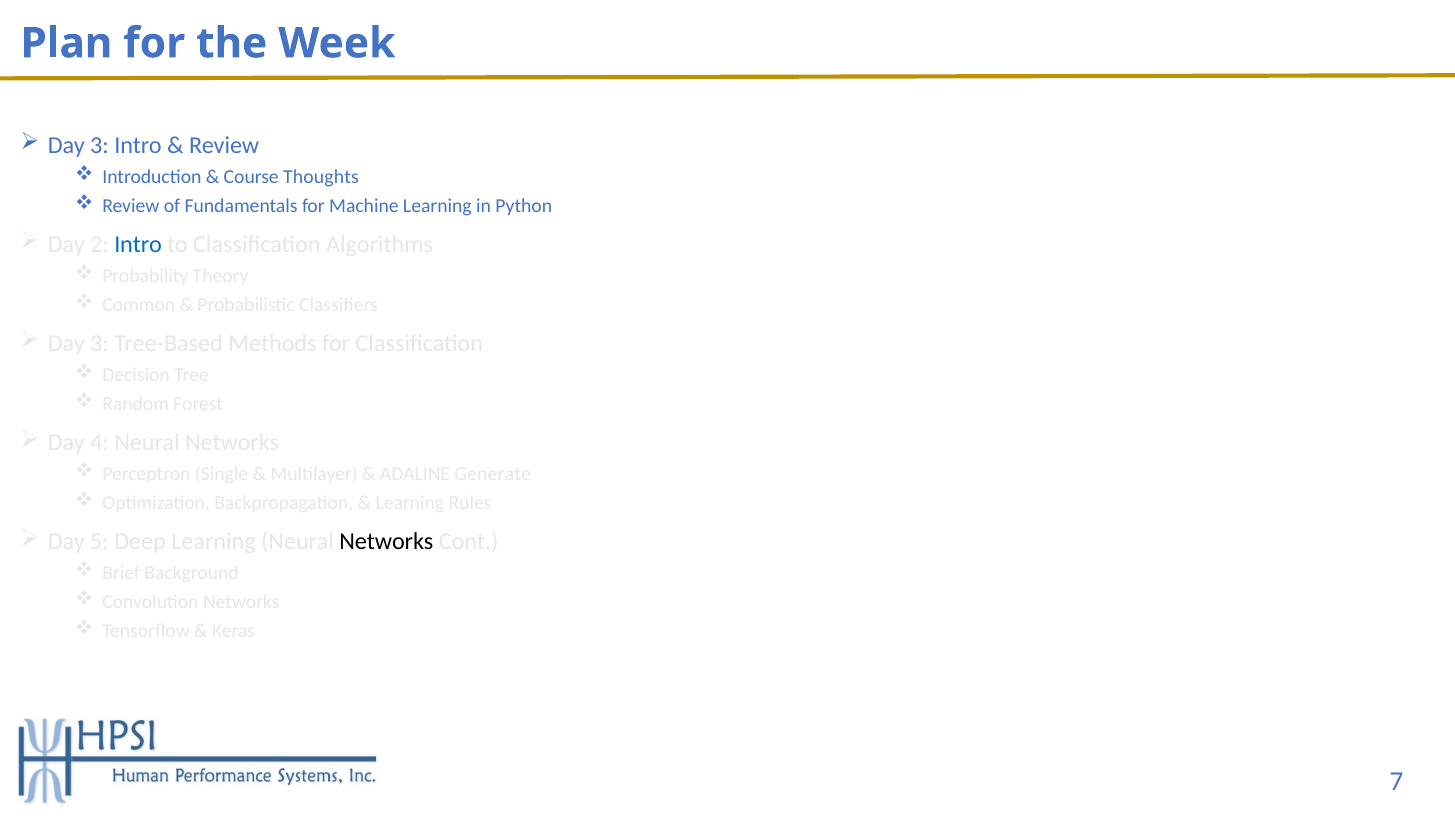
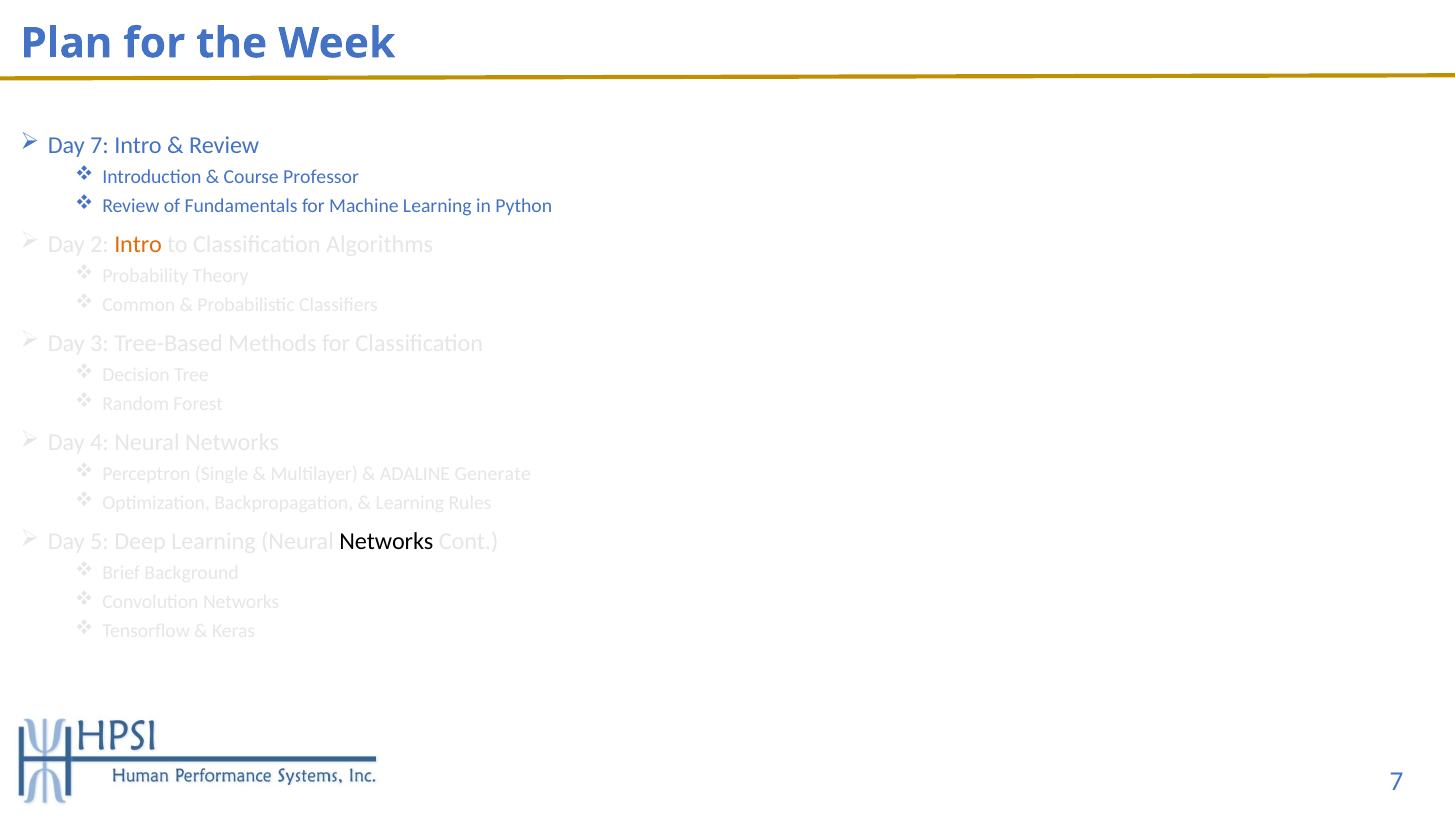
3 at (99, 146): 3 -> 7
Thoughts: Thoughts -> Professor
Intro at (138, 245) colour: blue -> orange
